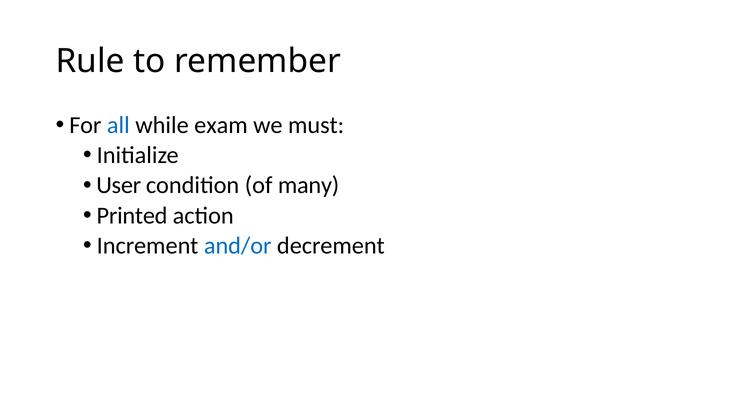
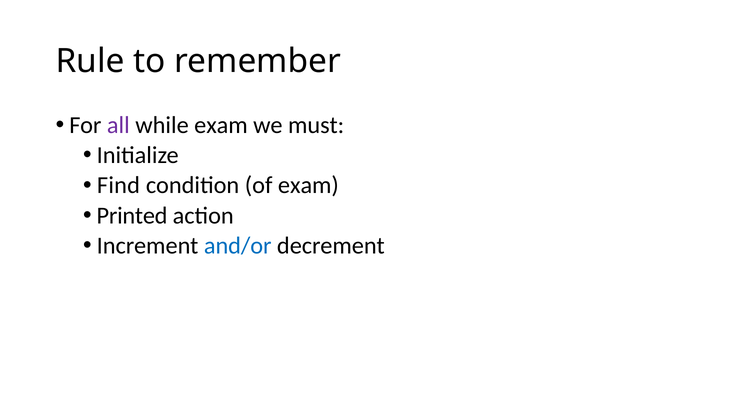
all colour: blue -> purple
User: User -> Find
of many: many -> exam
